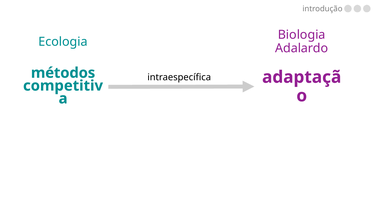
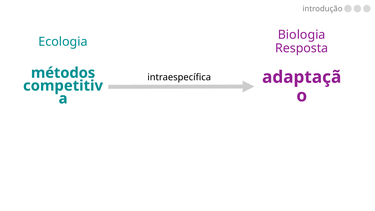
Adalardo: Adalardo -> Resposta
